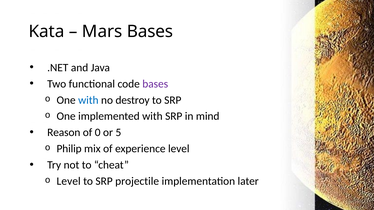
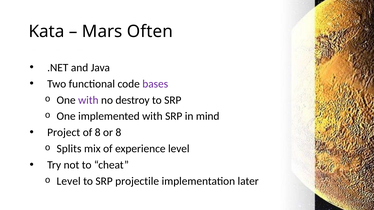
Mars Bases: Bases -> Often
with at (88, 100) colour: blue -> purple
Reason: Reason -> Project
of 0: 0 -> 8
or 5: 5 -> 8
Philip: Philip -> Splits
